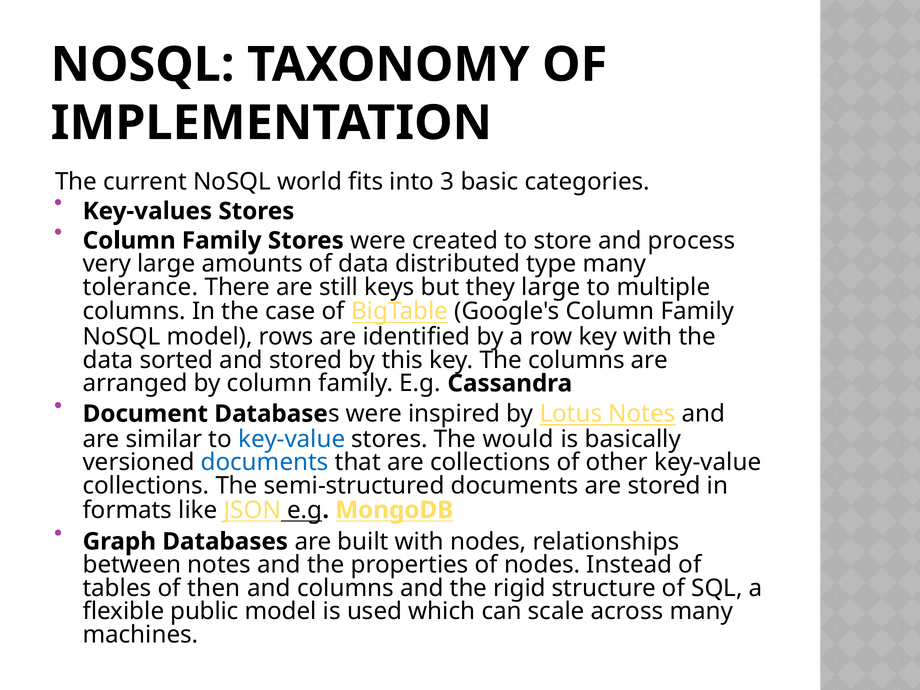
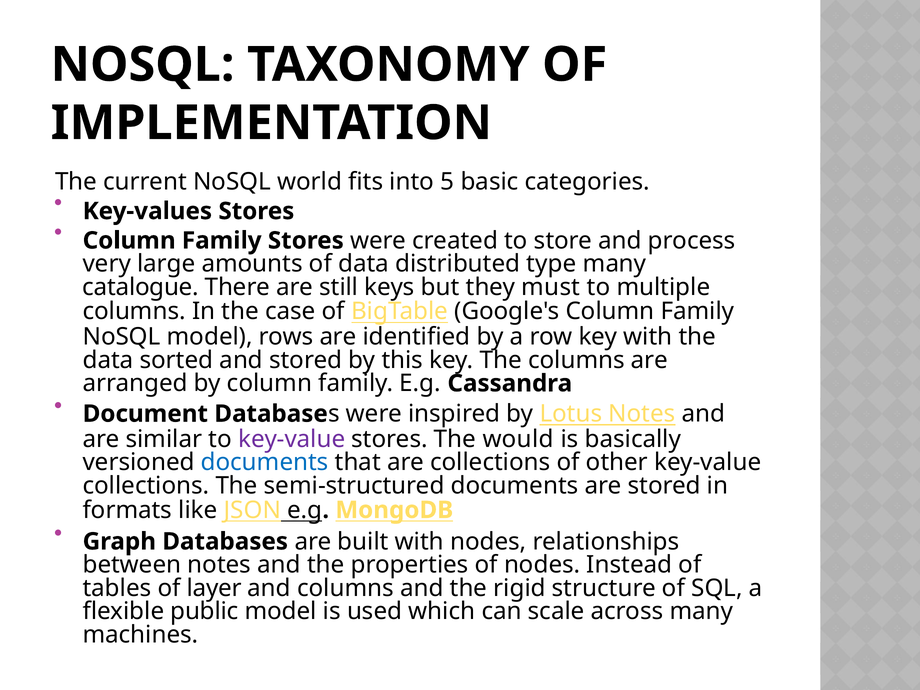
3: 3 -> 5
tolerance: tolerance -> catalogue
they large: large -> must
key-value at (292, 439) colour: blue -> purple
then: then -> layer
